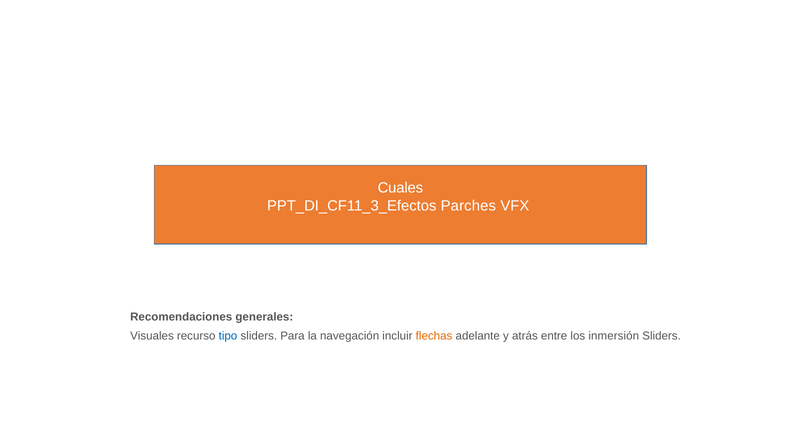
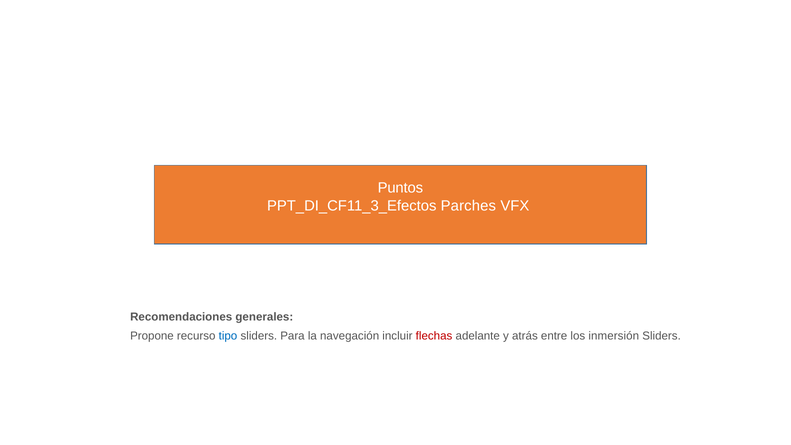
Cuales: Cuales -> Puntos
Visuales: Visuales -> Propone
flechas colour: orange -> red
